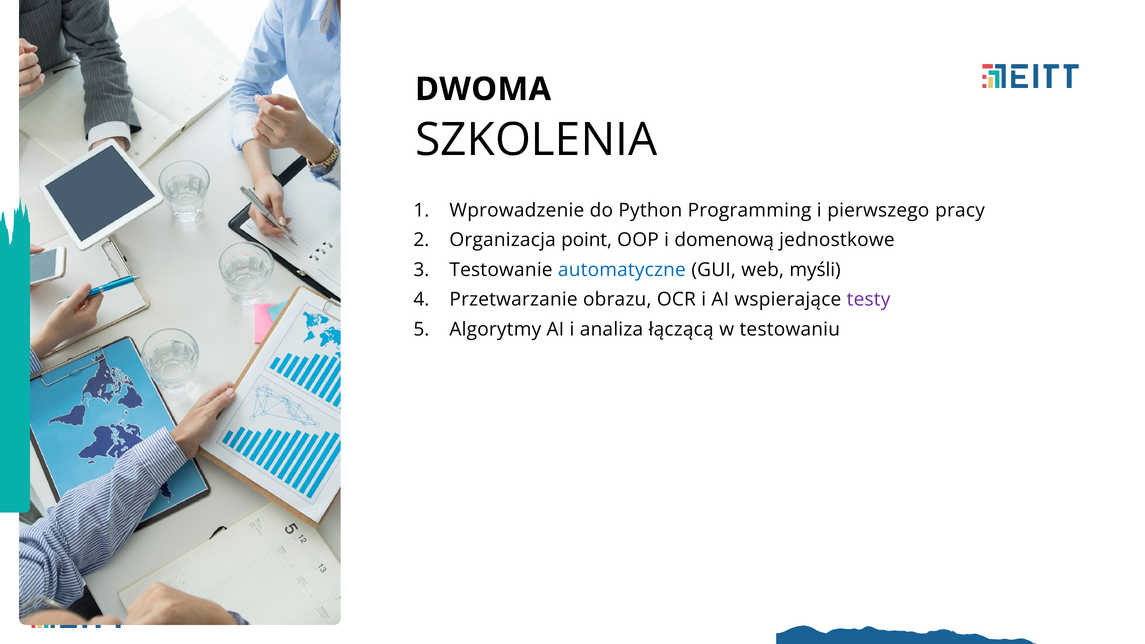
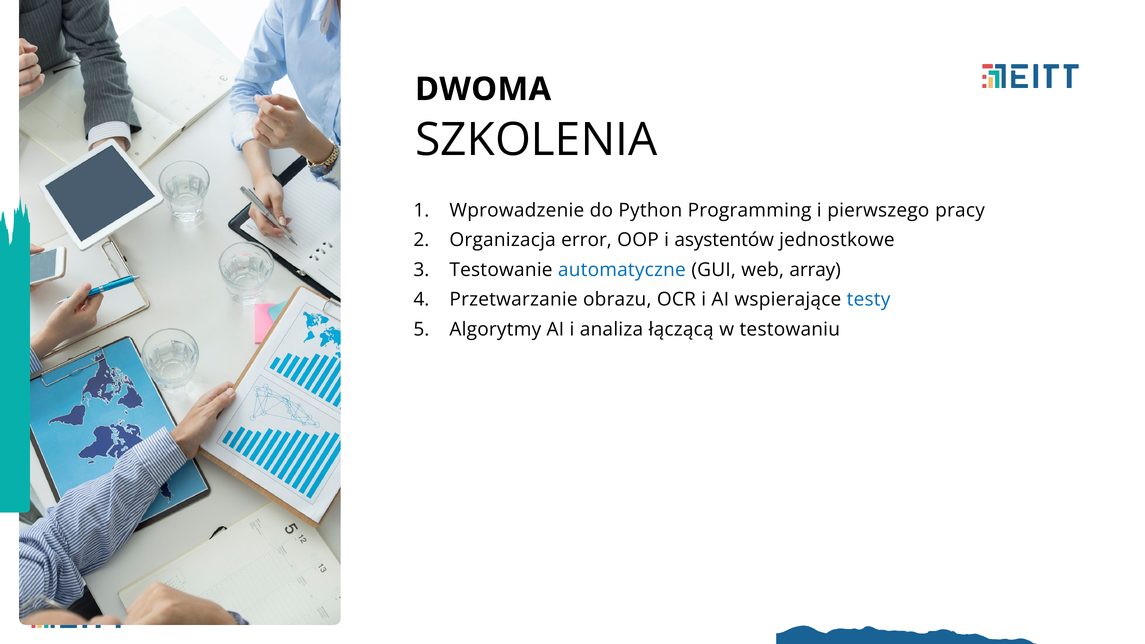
point: point -> error
domenową: domenową -> asystentów
myśli: myśli -> array
testy colour: purple -> blue
